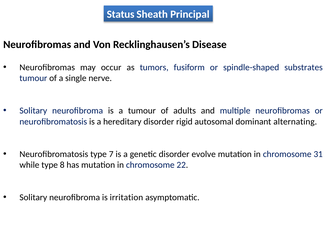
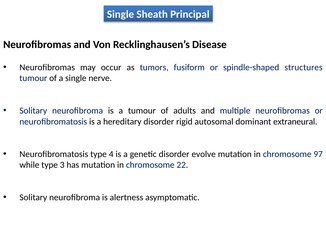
Status at (121, 14): Status -> Single
substrates: substrates -> structures
alternating: alternating -> extraneural
7: 7 -> 4
31: 31 -> 97
8: 8 -> 3
irritation: irritation -> alertness
